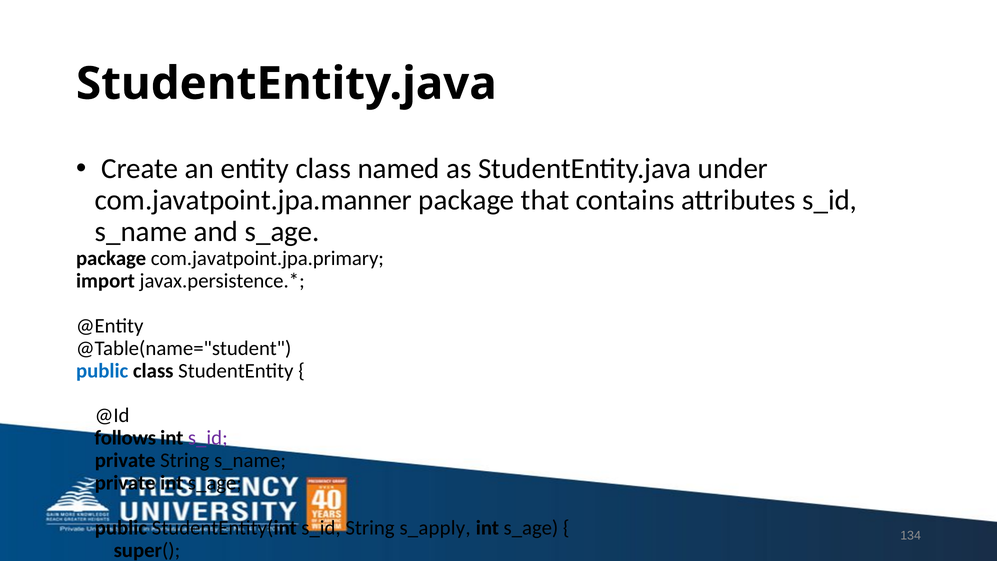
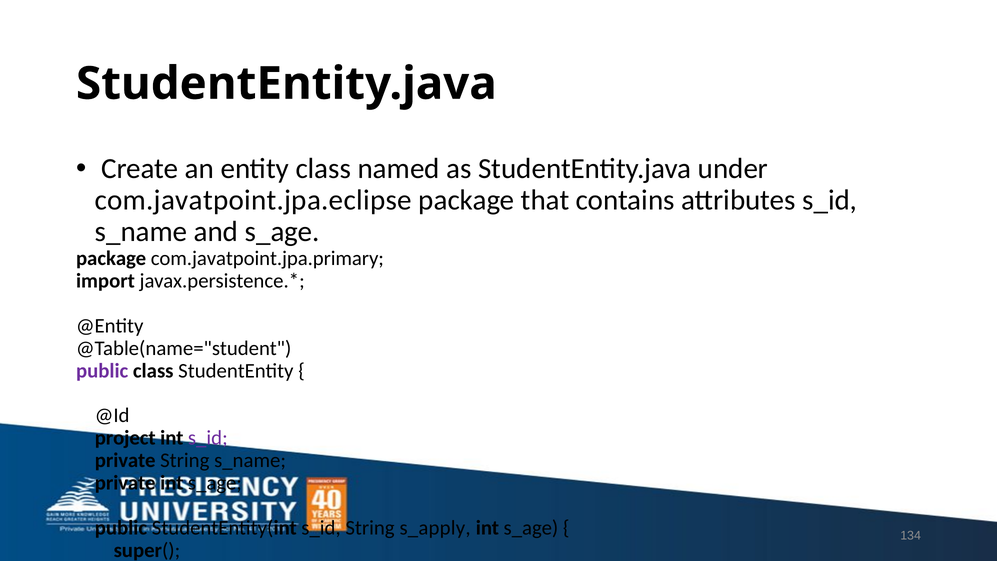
com.javatpoint.jpa.manner: com.javatpoint.jpa.manner -> com.javatpoint.jpa.eclipse
public at (102, 371) colour: blue -> purple
follows: follows -> project
